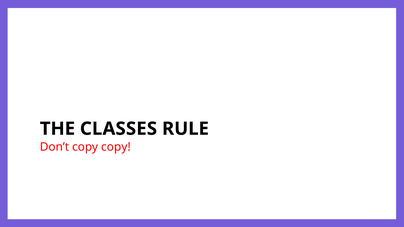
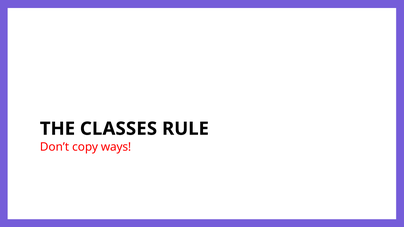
copy copy: copy -> ways
